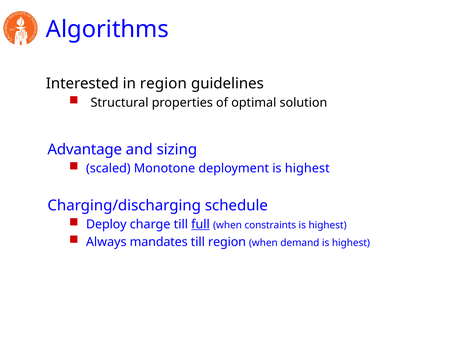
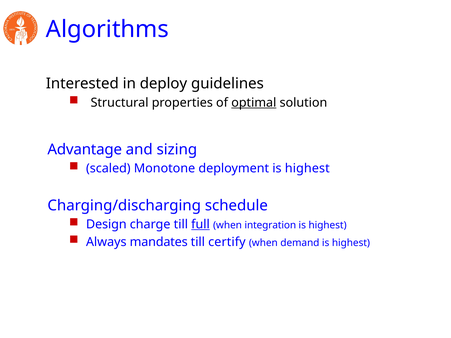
in region: region -> deploy
optimal underline: none -> present
Deploy: Deploy -> Design
constraints: constraints -> integration
till region: region -> certify
